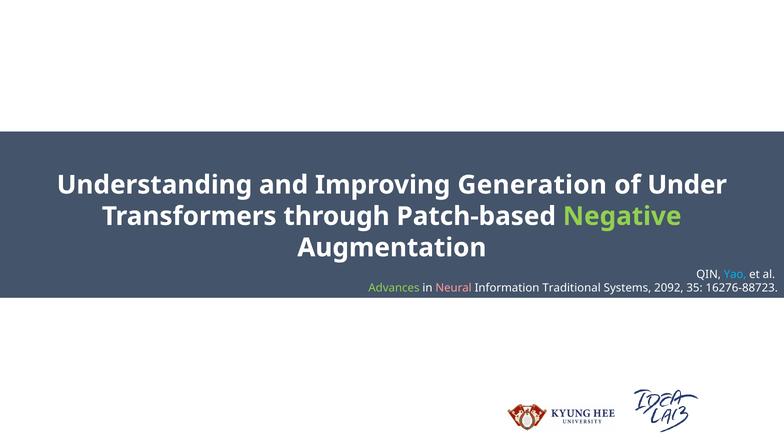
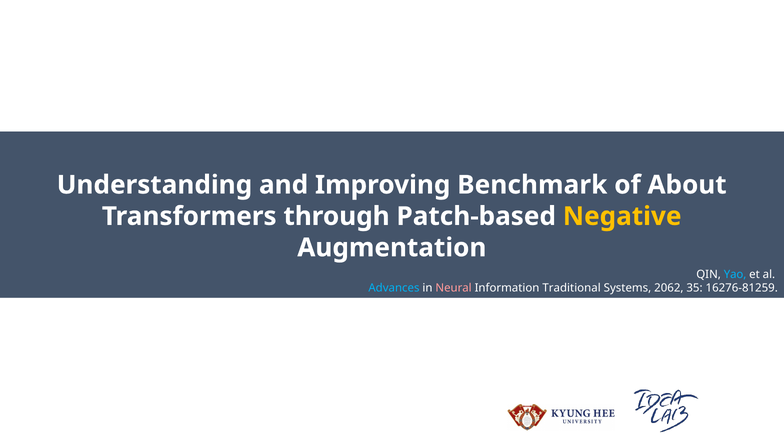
Generation: Generation -> Benchmark
Under: Under -> About
Negative colour: light green -> yellow
Advances colour: light green -> light blue
2092: 2092 -> 2062
16276-88723: 16276-88723 -> 16276-81259
